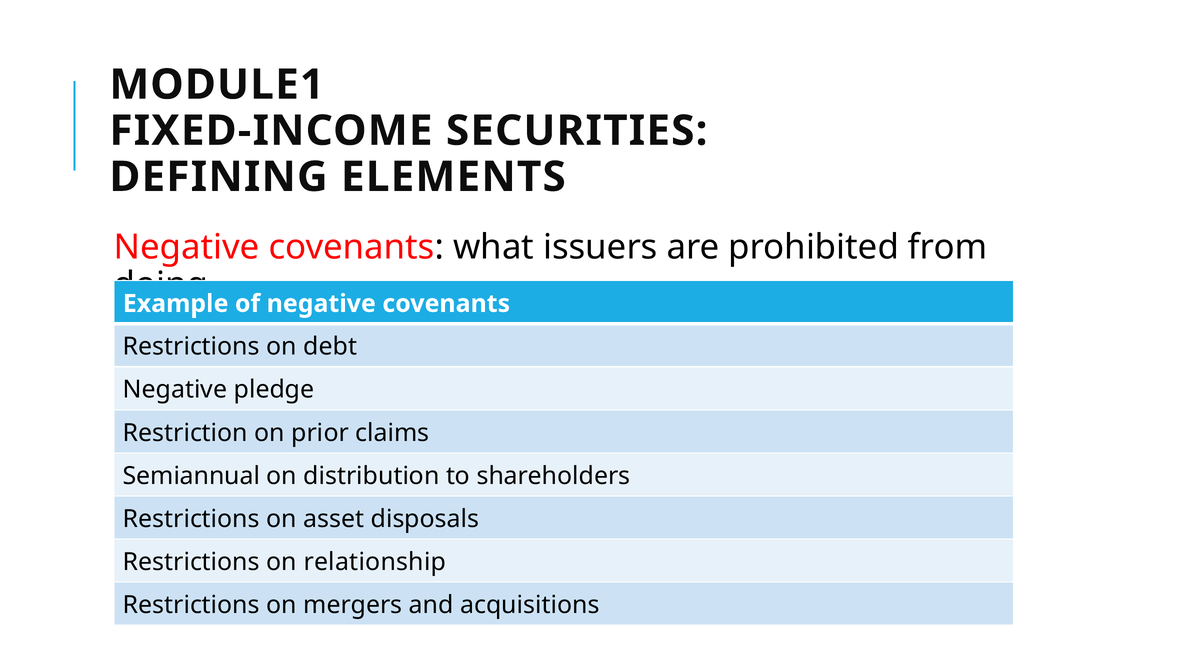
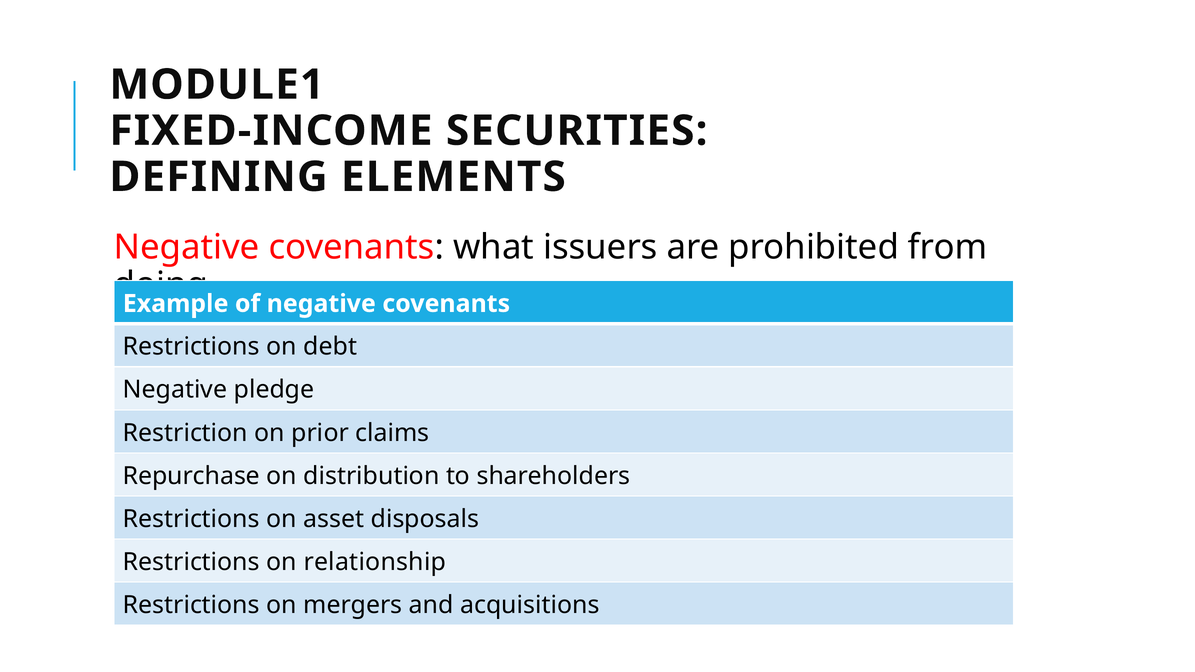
Semiannual: Semiannual -> Repurchase
